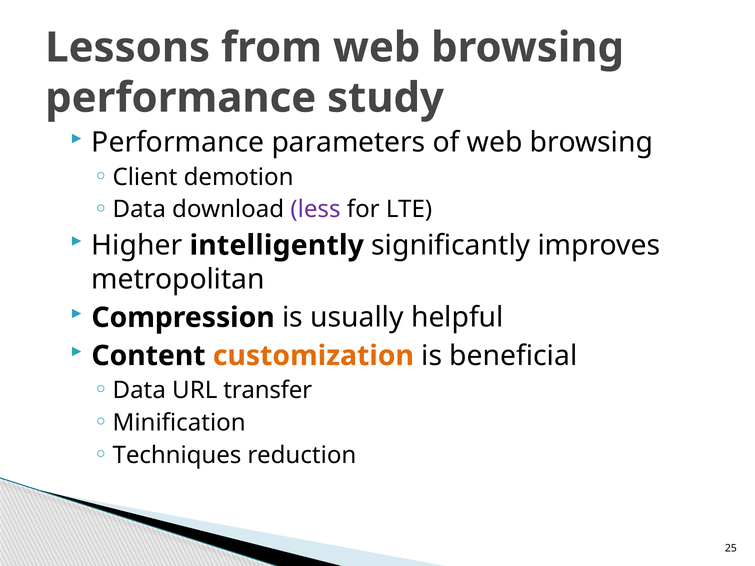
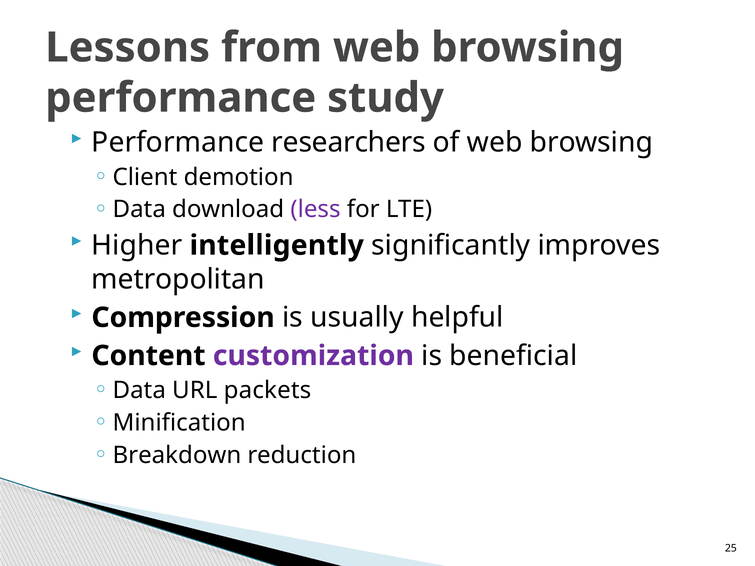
parameters: parameters -> researchers
customization colour: orange -> purple
transfer: transfer -> packets
Techniques: Techniques -> Breakdown
